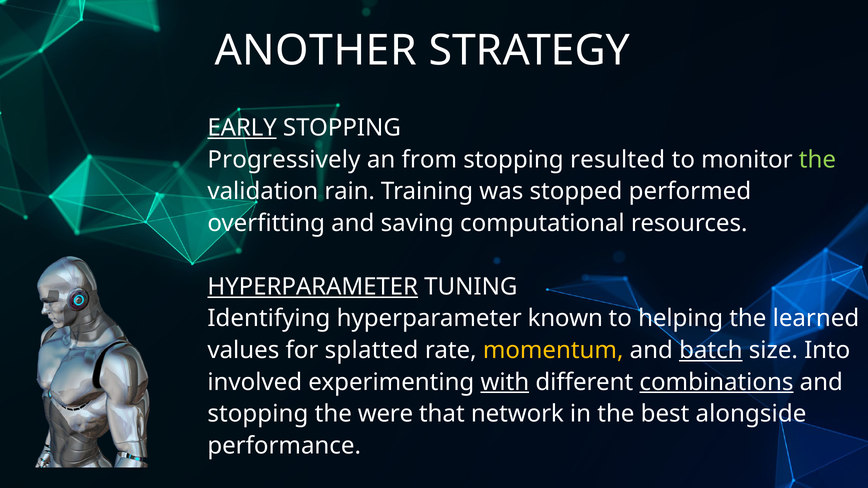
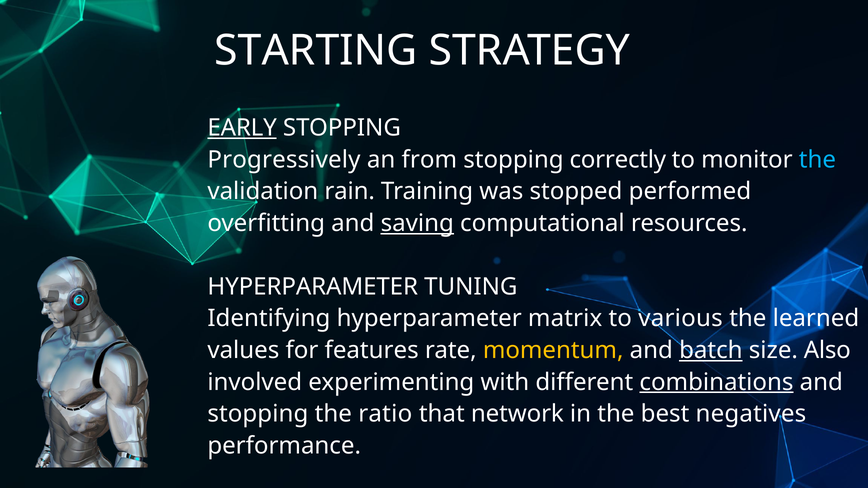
ANOTHER: ANOTHER -> STARTING
resulted: resulted -> correctly
the at (817, 160) colour: light green -> light blue
saving underline: none -> present
HYPERPARAMETER at (313, 287) underline: present -> none
known: known -> matrix
helping: helping -> various
splatted: splatted -> features
Into: Into -> Also
with underline: present -> none
were: were -> ratio
alongside: alongside -> negatives
